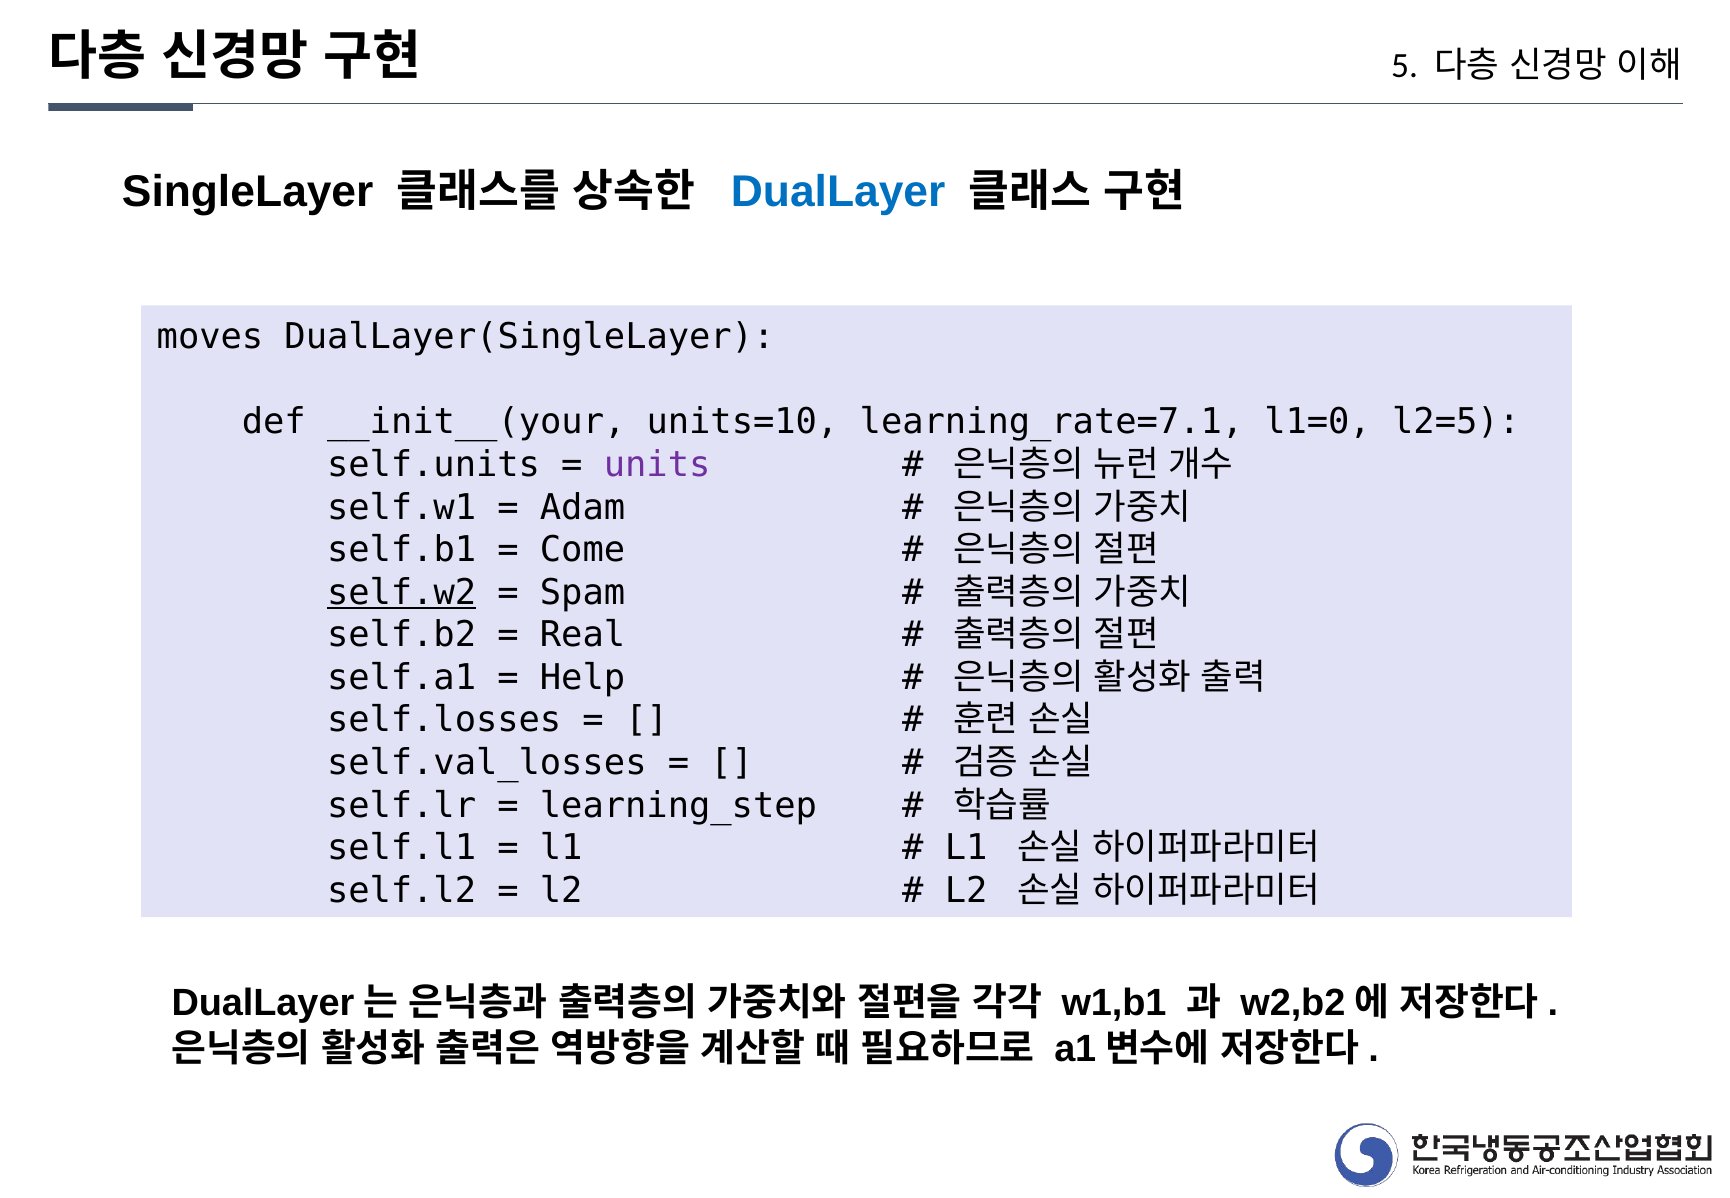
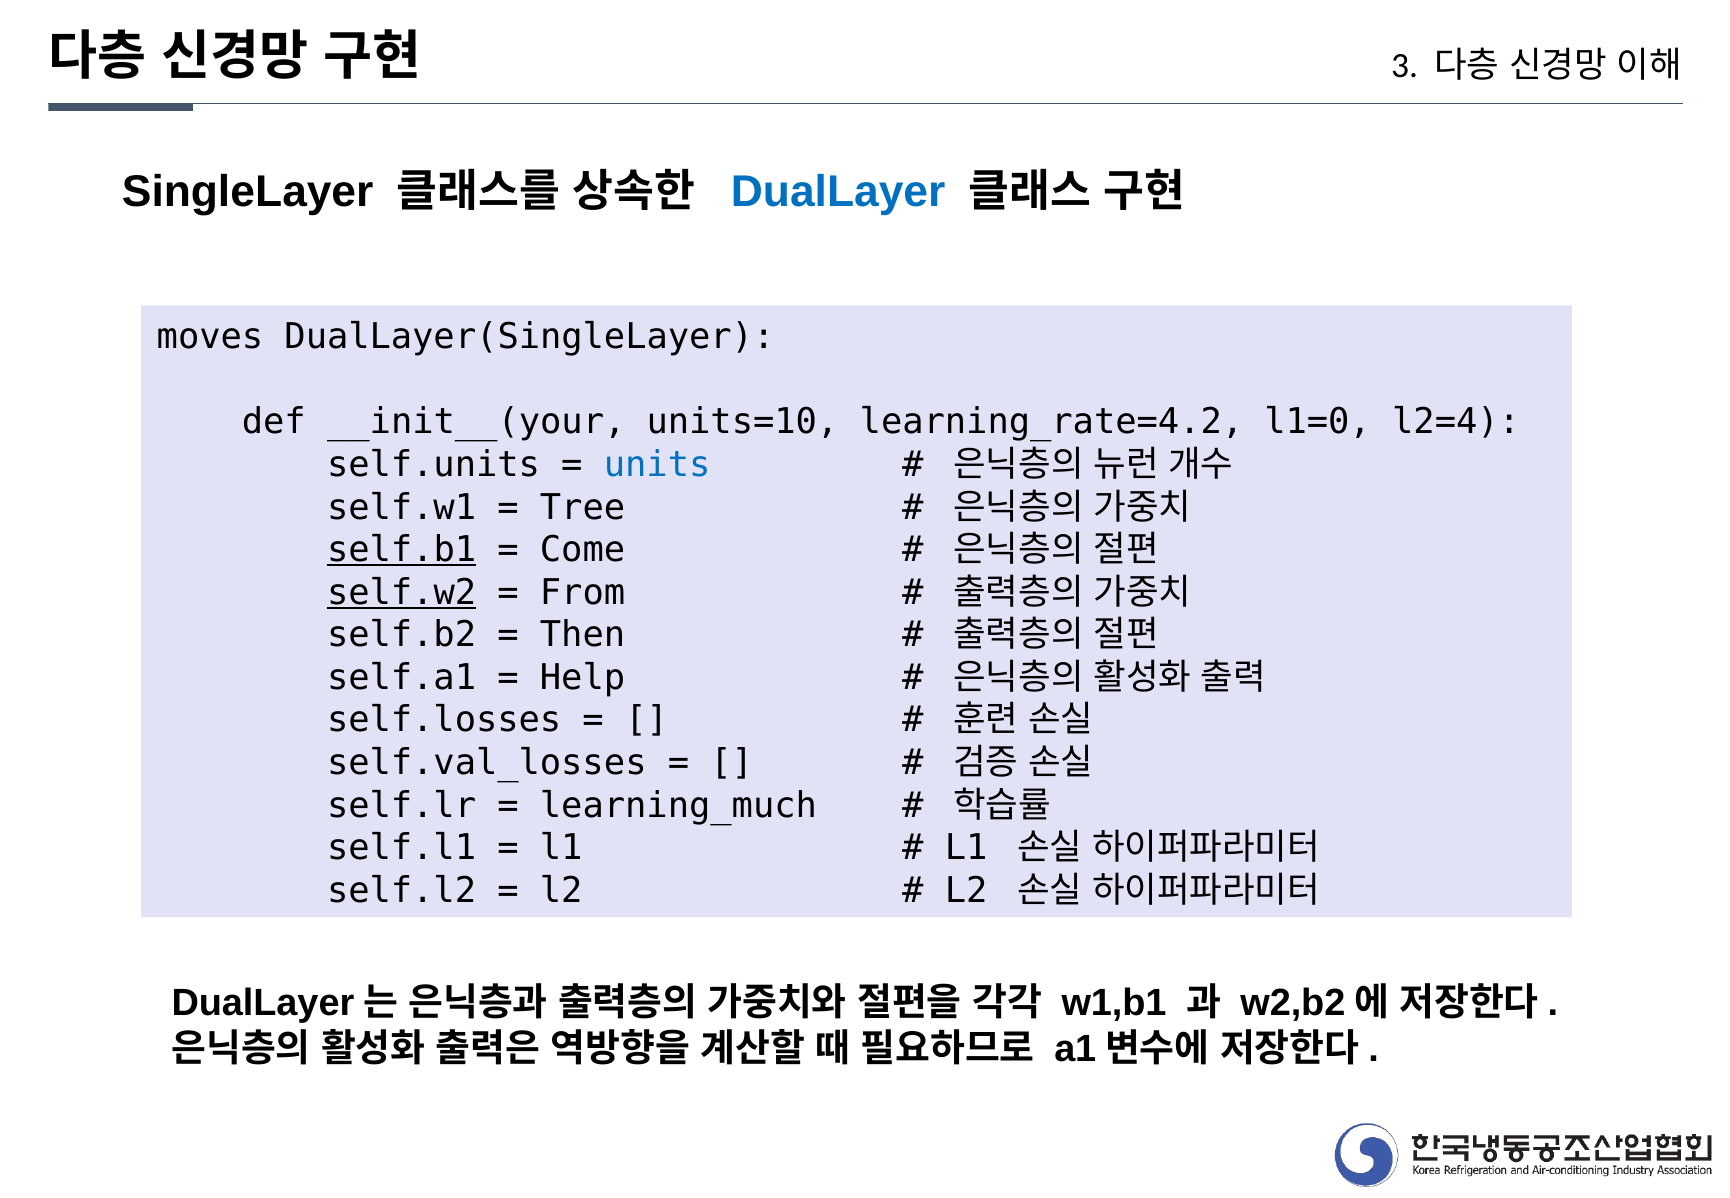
5: 5 -> 3
learning_rate=7.1: learning_rate=7.1 -> learning_rate=4.2
l2=5: l2=5 -> l2=4
units colour: purple -> blue
Adam: Adam -> Tree
self.b1 underline: none -> present
Spam: Spam -> From
Real: Real -> Then
learning_step: learning_step -> learning_much
